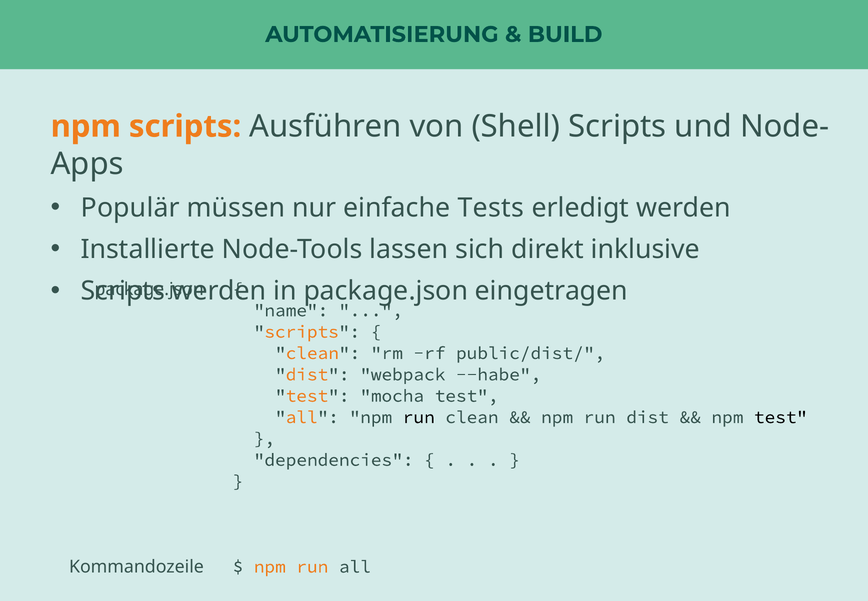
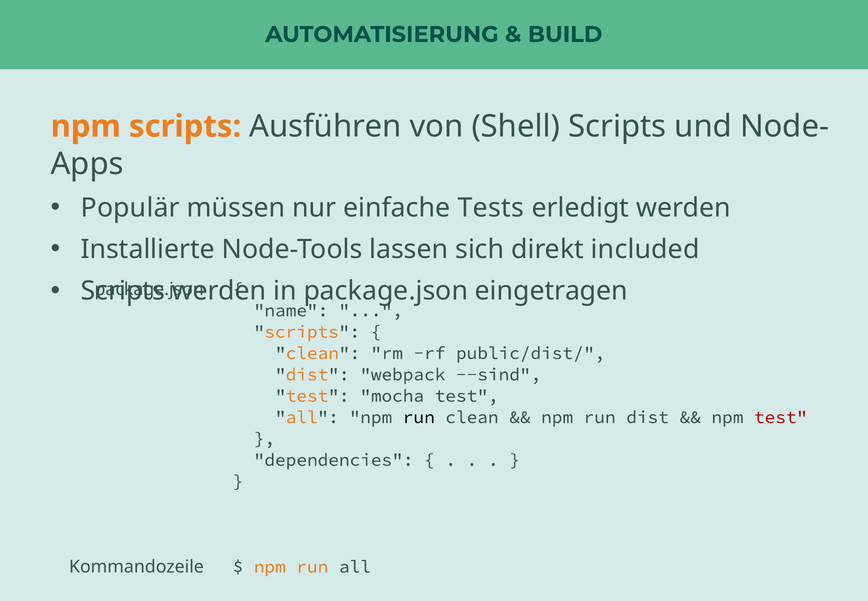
inklusive: inklusive -> included
--habe: --habe -> --sind
test at (781, 417) colour: black -> red
